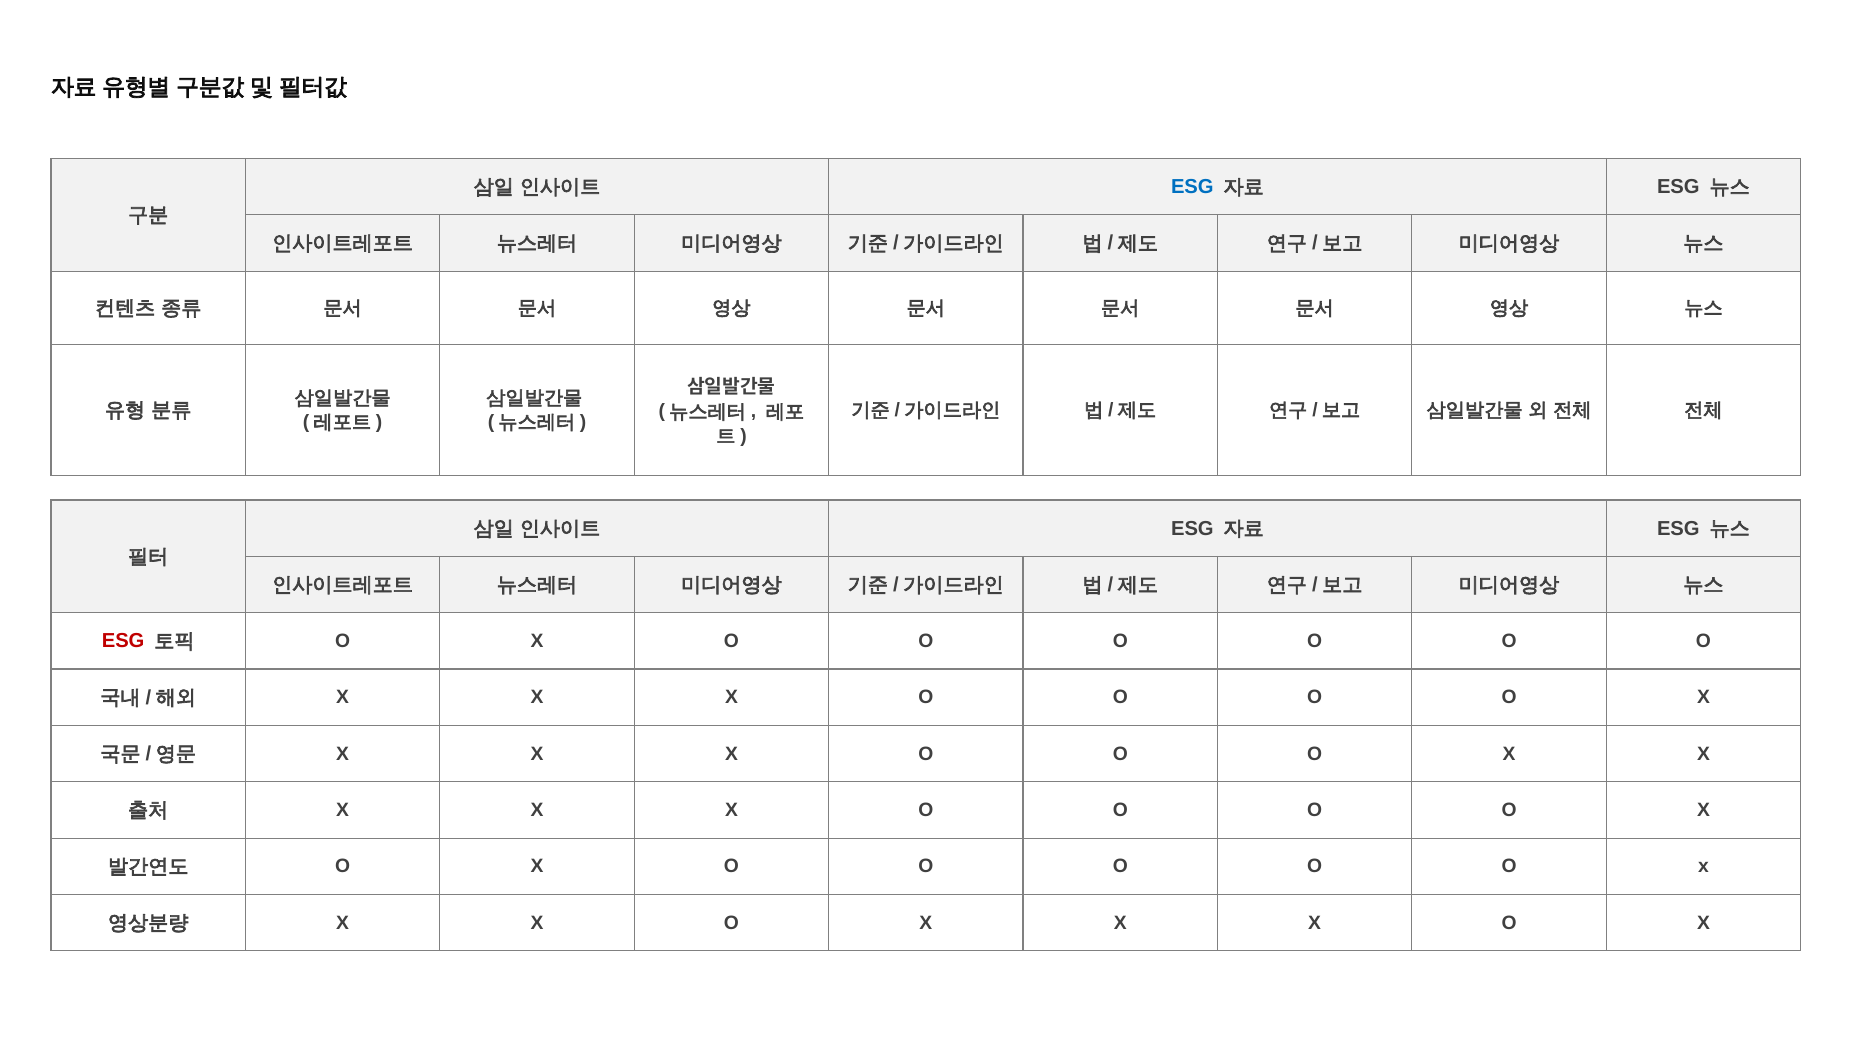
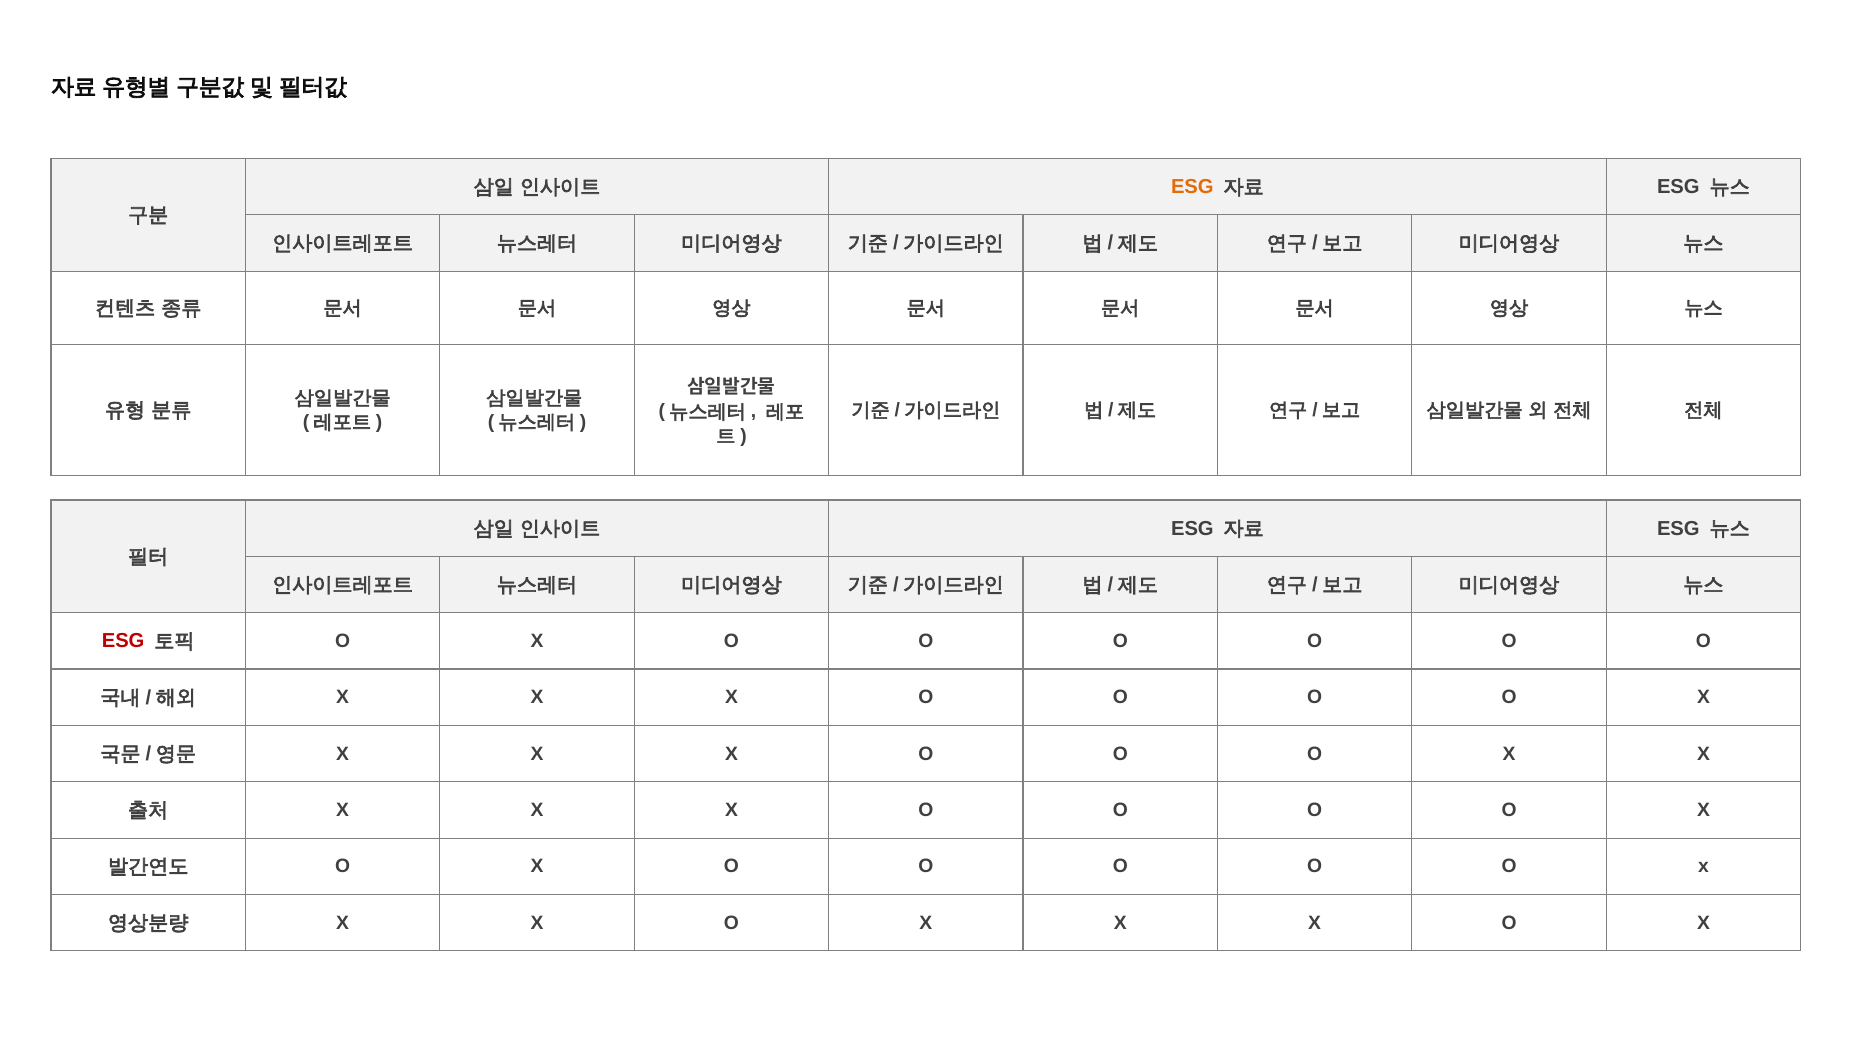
ESG at (1192, 187) colour: blue -> orange
